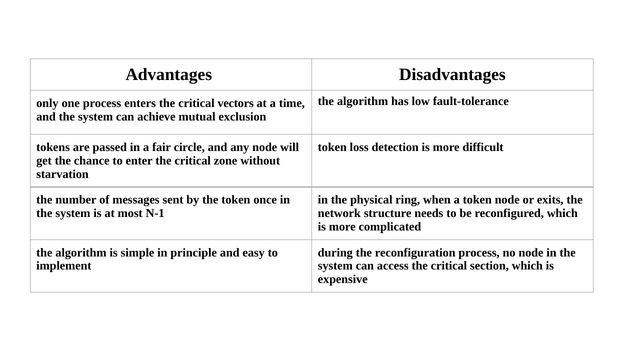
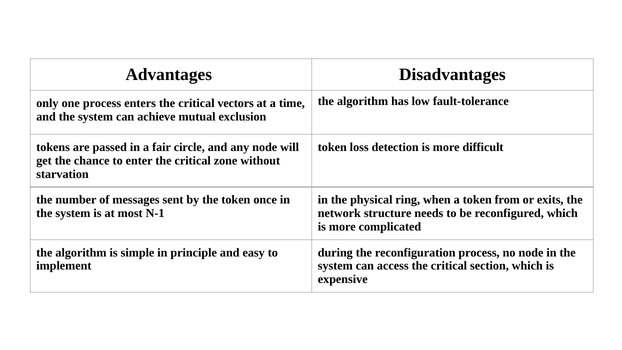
token node: node -> from
